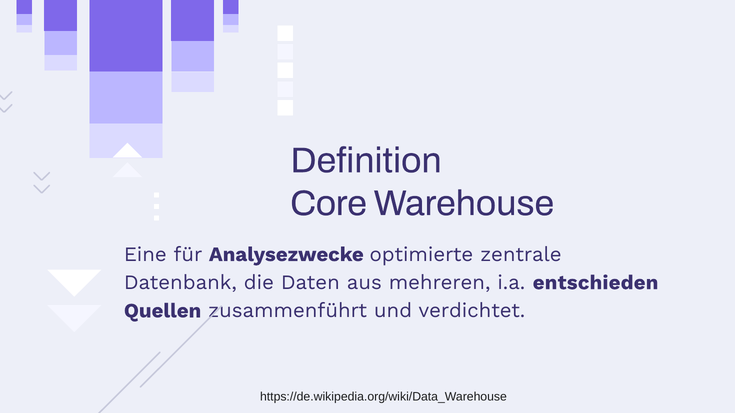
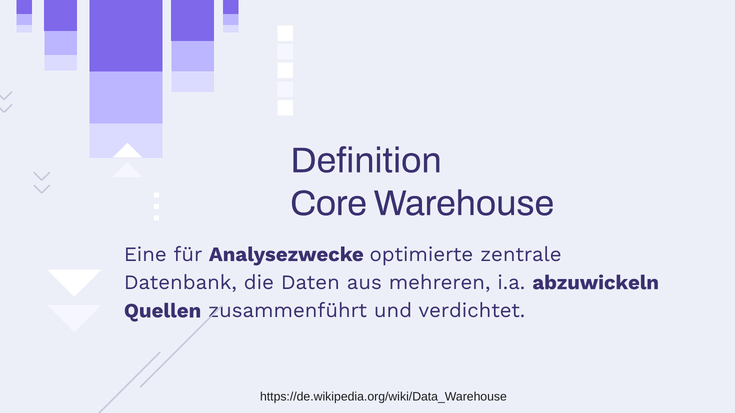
entschieden: entschieden -> abzuwickeln
